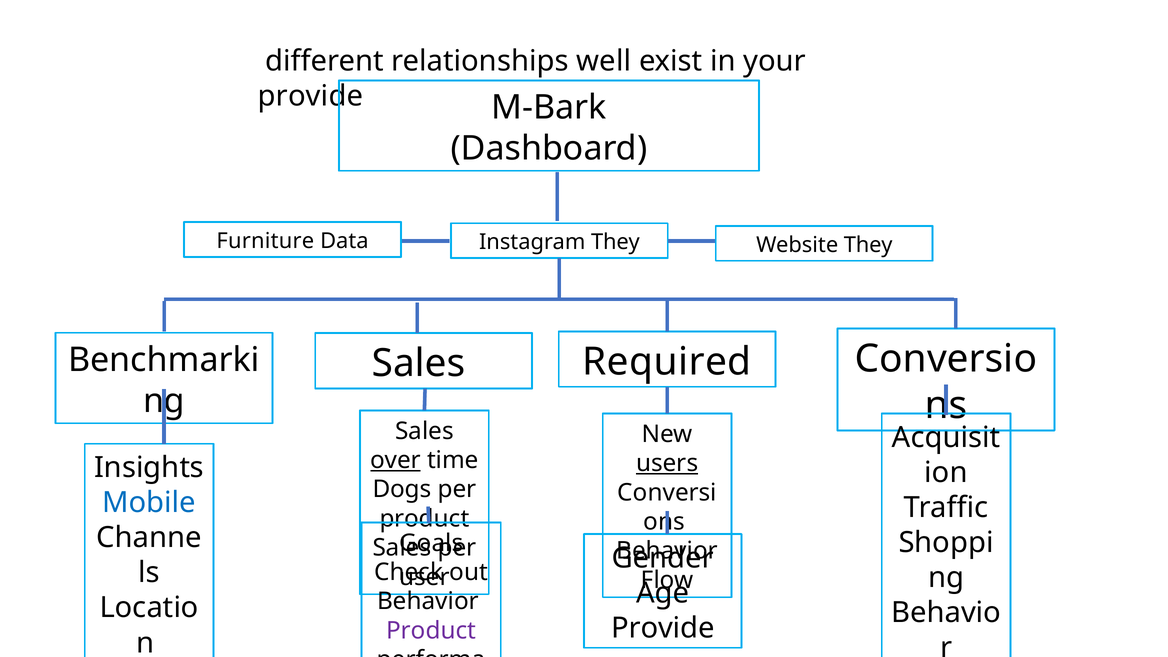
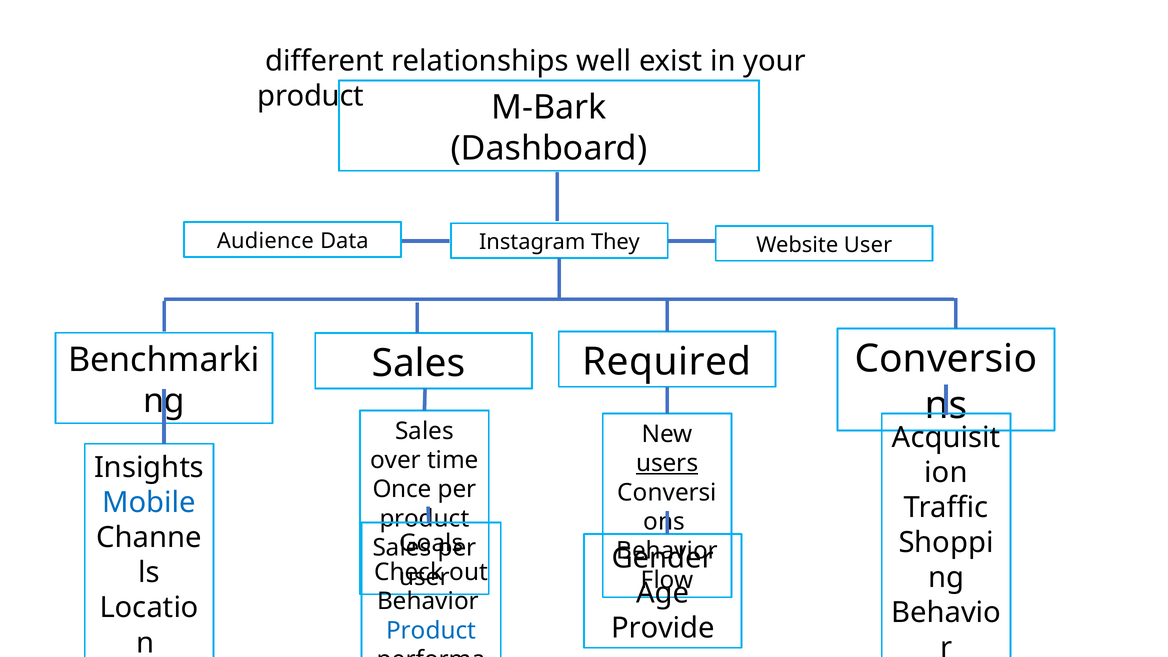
provide at (311, 96): provide -> product
Furniture: Furniture -> Audience
Website They: They -> User
over underline: present -> none
Dogs: Dogs -> Once
Product at (431, 631) colour: purple -> blue
